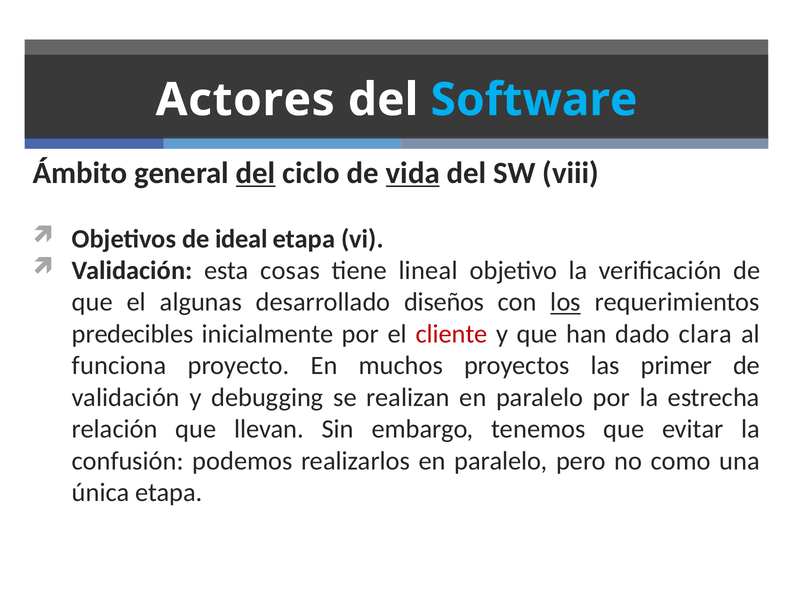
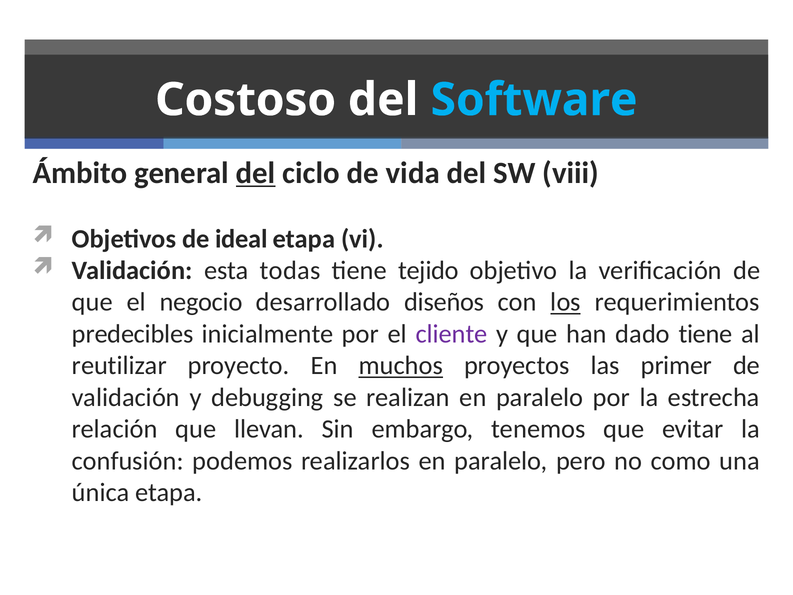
Actores: Actores -> Costoso
vida underline: present -> none
cosas: cosas -> todas
lineal: lineal -> tejido
algunas: algunas -> negocio
cliente colour: red -> purple
dado clara: clara -> tiene
funciona: funciona -> reutilizar
muchos underline: none -> present
